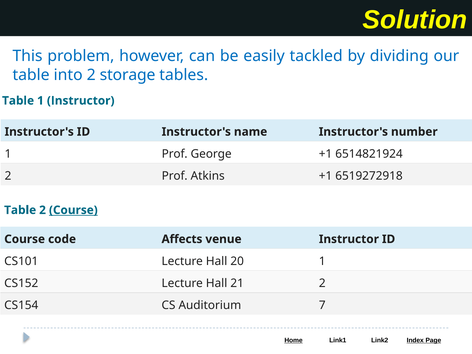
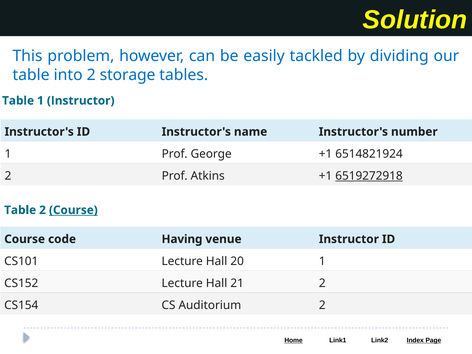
6519272918 underline: none -> present
Affects: Affects -> Having
Auditorium 7: 7 -> 2
